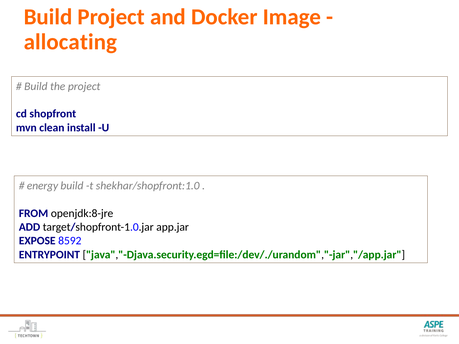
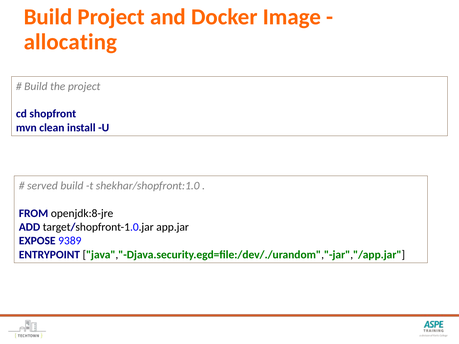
energy: energy -> served
8592: 8592 -> 9389
